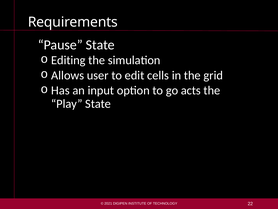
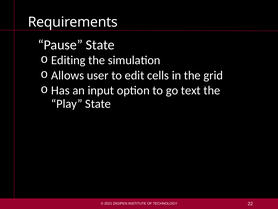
acts: acts -> text
